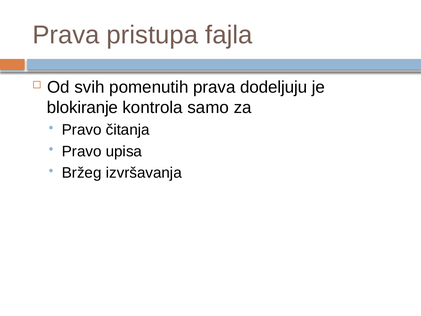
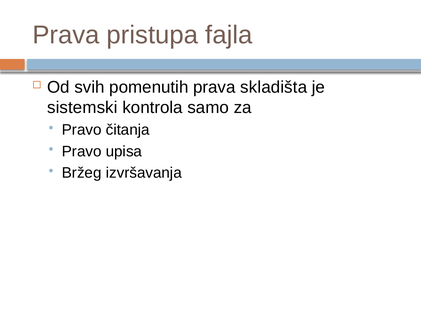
dodeljuju: dodeljuju -> skladišta
blokiranje: blokiranje -> sistemski
